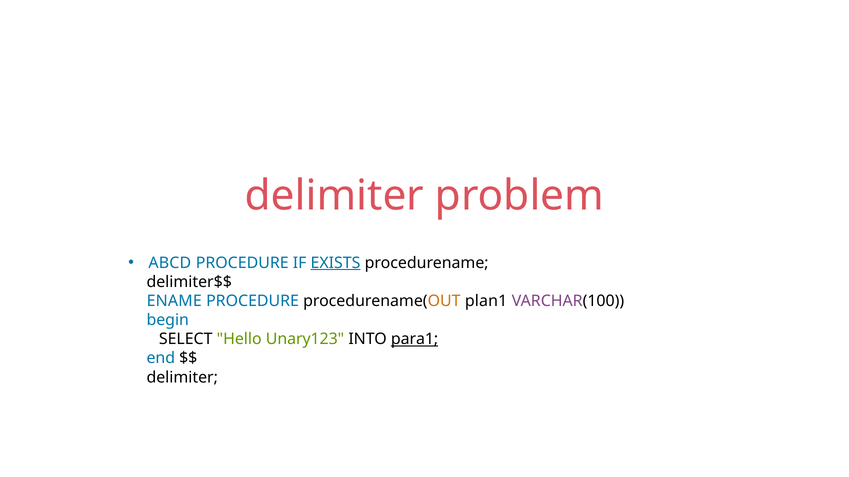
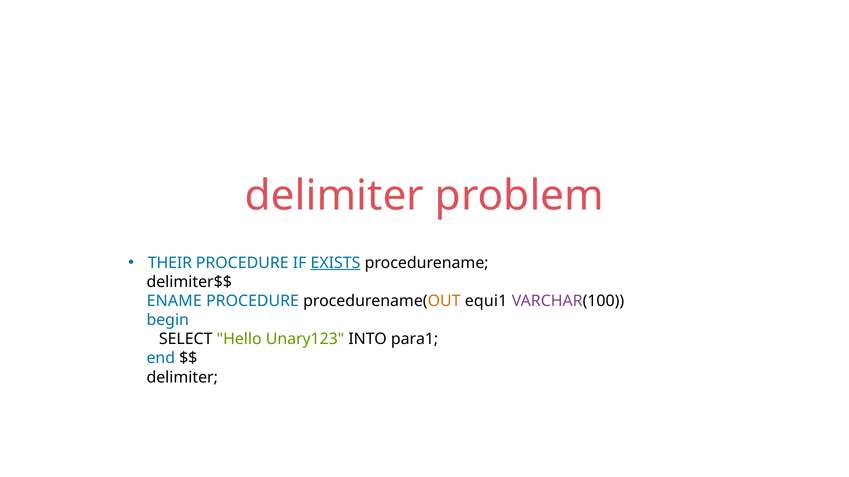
ABCD: ABCD -> THEIR
plan1: plan1 -> equi1
para1 underline: present -> none
